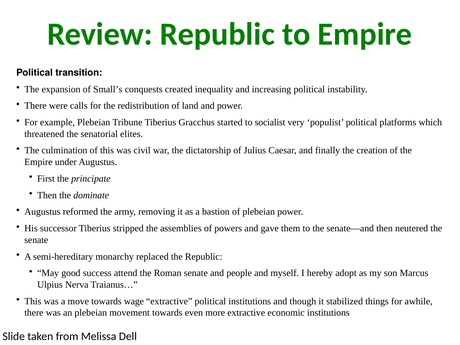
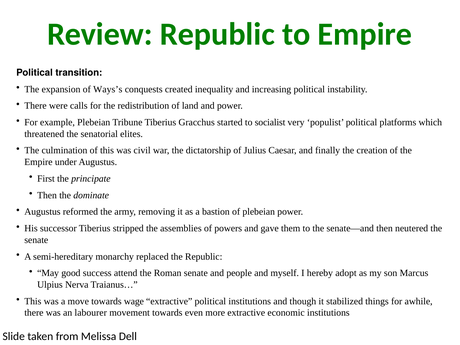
Small’s: Small’s -> Ways’s
an plebeian: plebeian -> labourer
